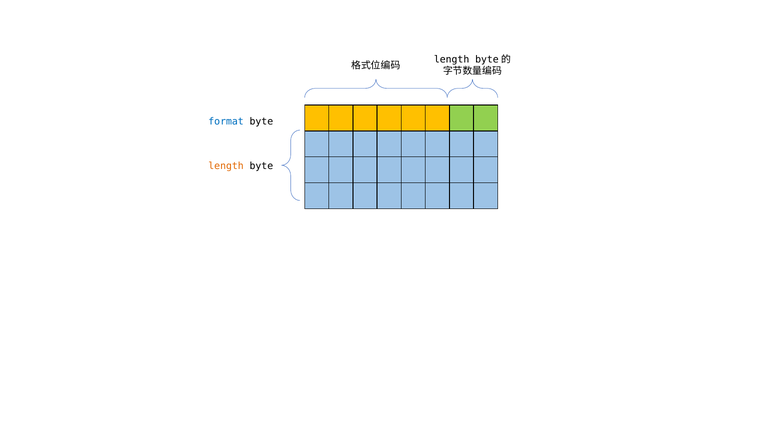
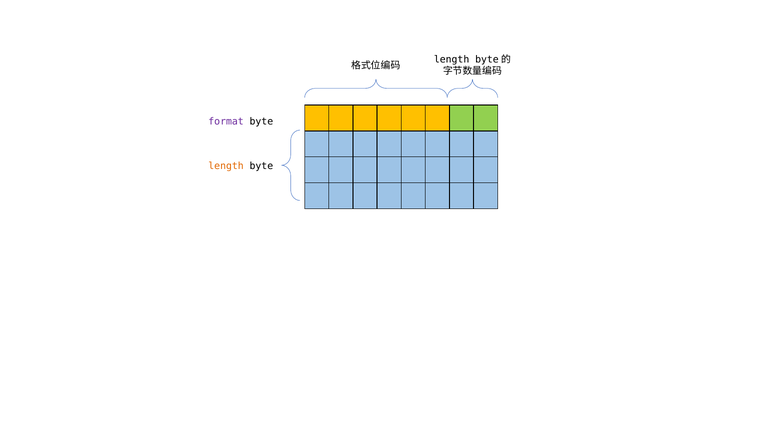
format colour: blue -> purple
